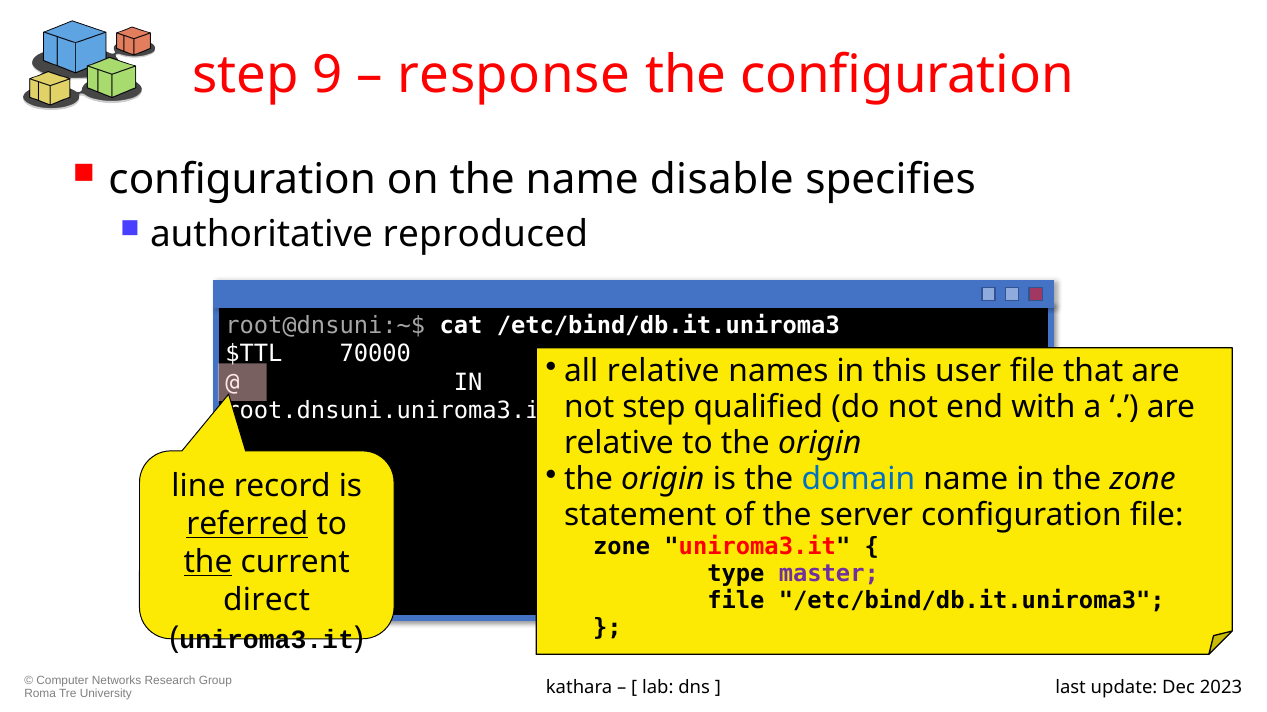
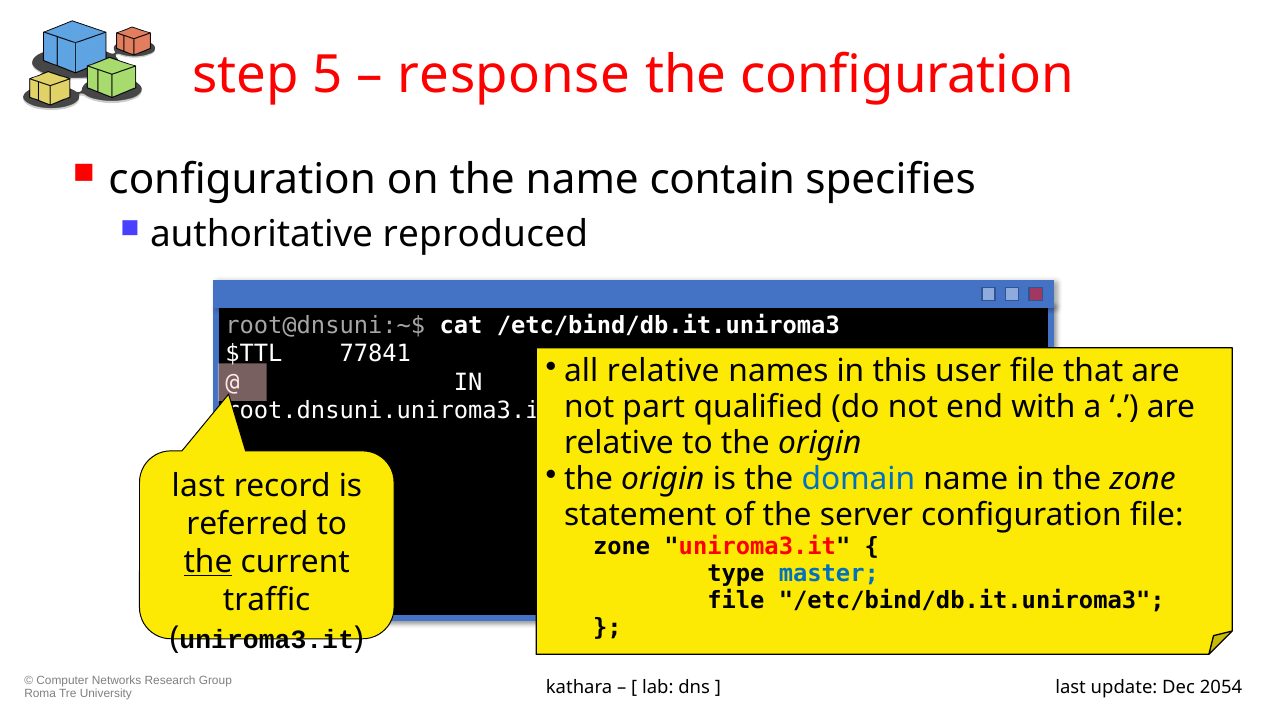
9: 9 -> 5
disable: disable -> contain
70000: 70000 -> 77841
step at (654, 408): step -> part
line at (198, 486): line -> last
referred underline: present -> none
master at (829, 574) colour: purple -> blue
direct: direct -> traffic
2023: 2023 -> 2054
